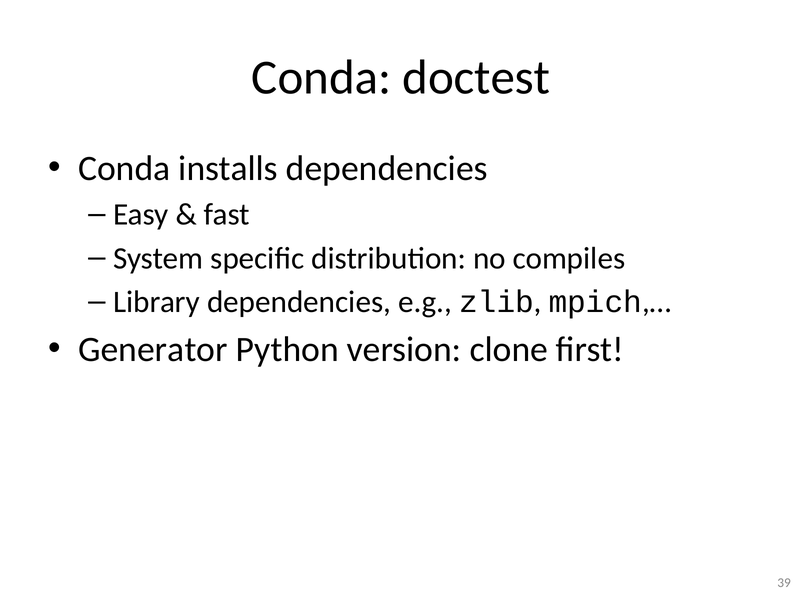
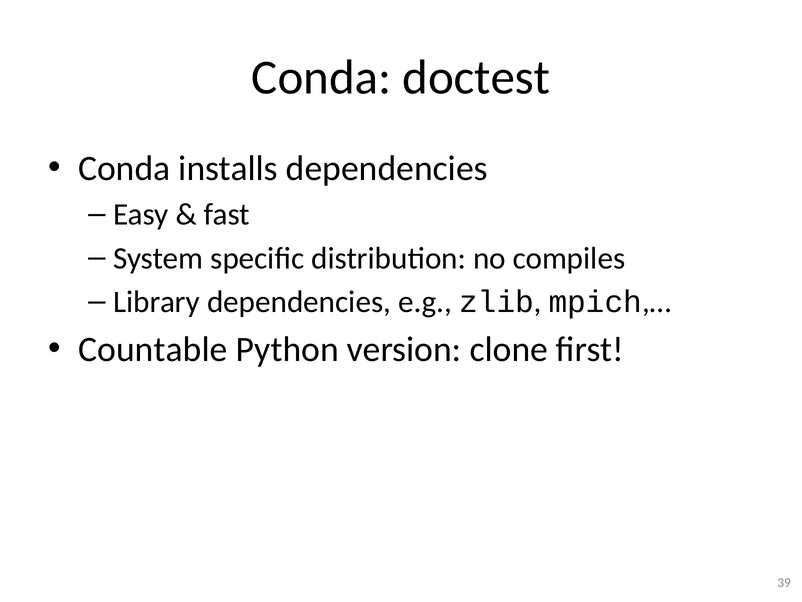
Generator: Generator -> Countable
